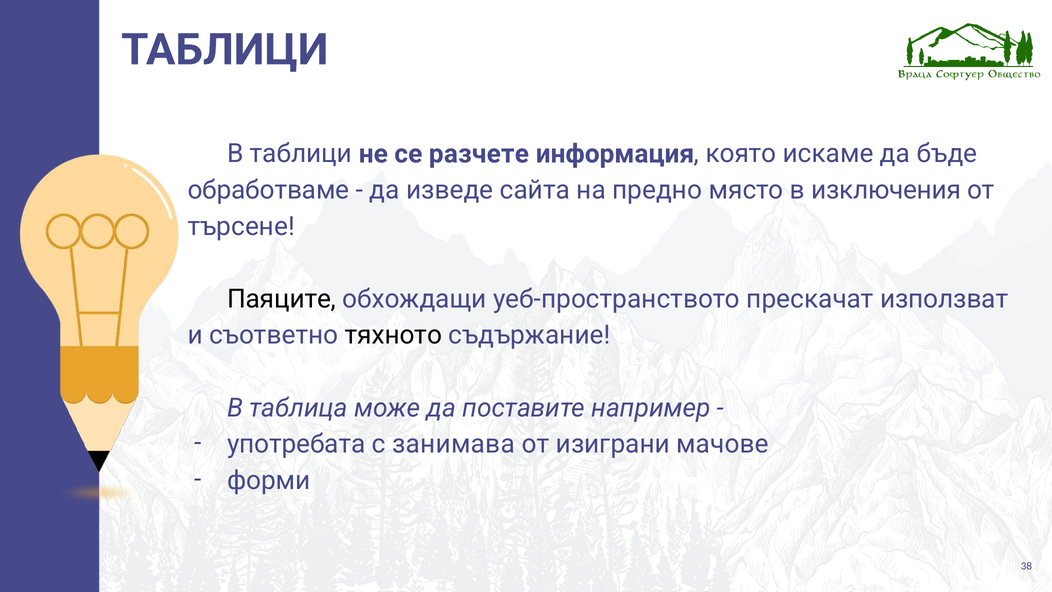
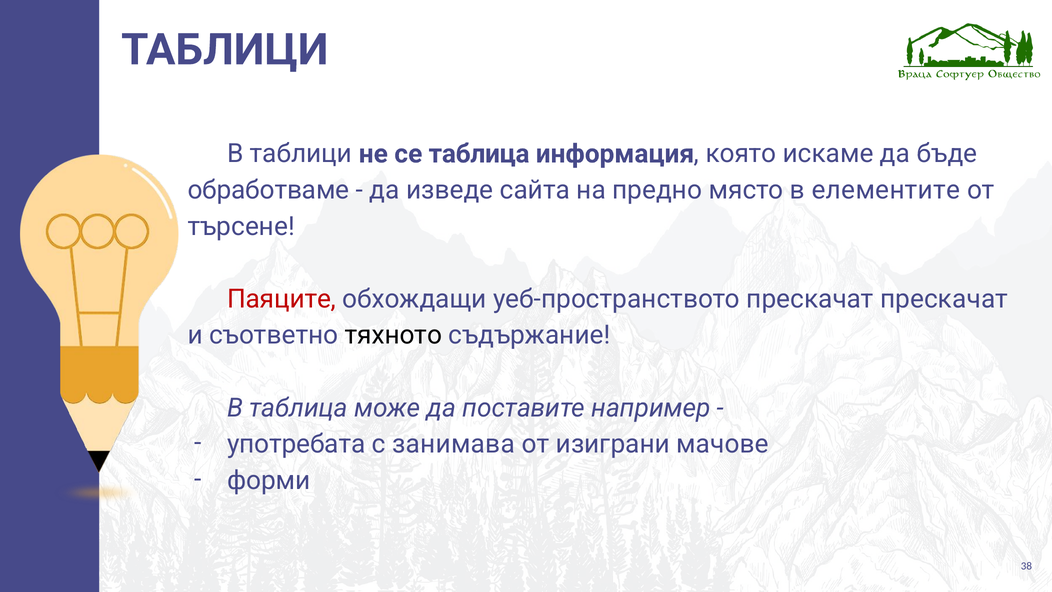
се разчете: разчете -> таблица
изключения: изключения -> елементите
Паяците colour: black -> red
прескачат използват: използват -> прескачат
